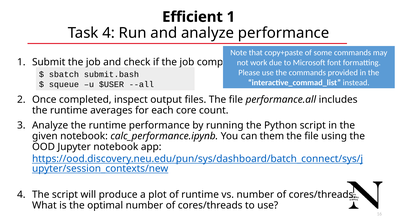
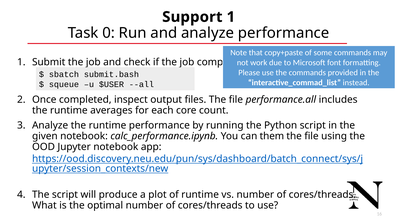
Efficient: Efficient -> Support
Task 4: 4 -> 0
